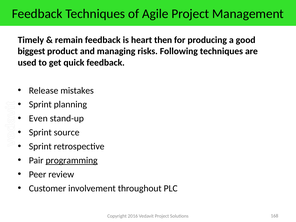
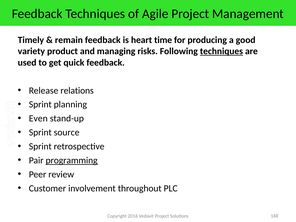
then: then -> time
biggest: biggest -> variety
techniques at (221, 51) underline: none -> present
mistakes: mistakes -> relations
